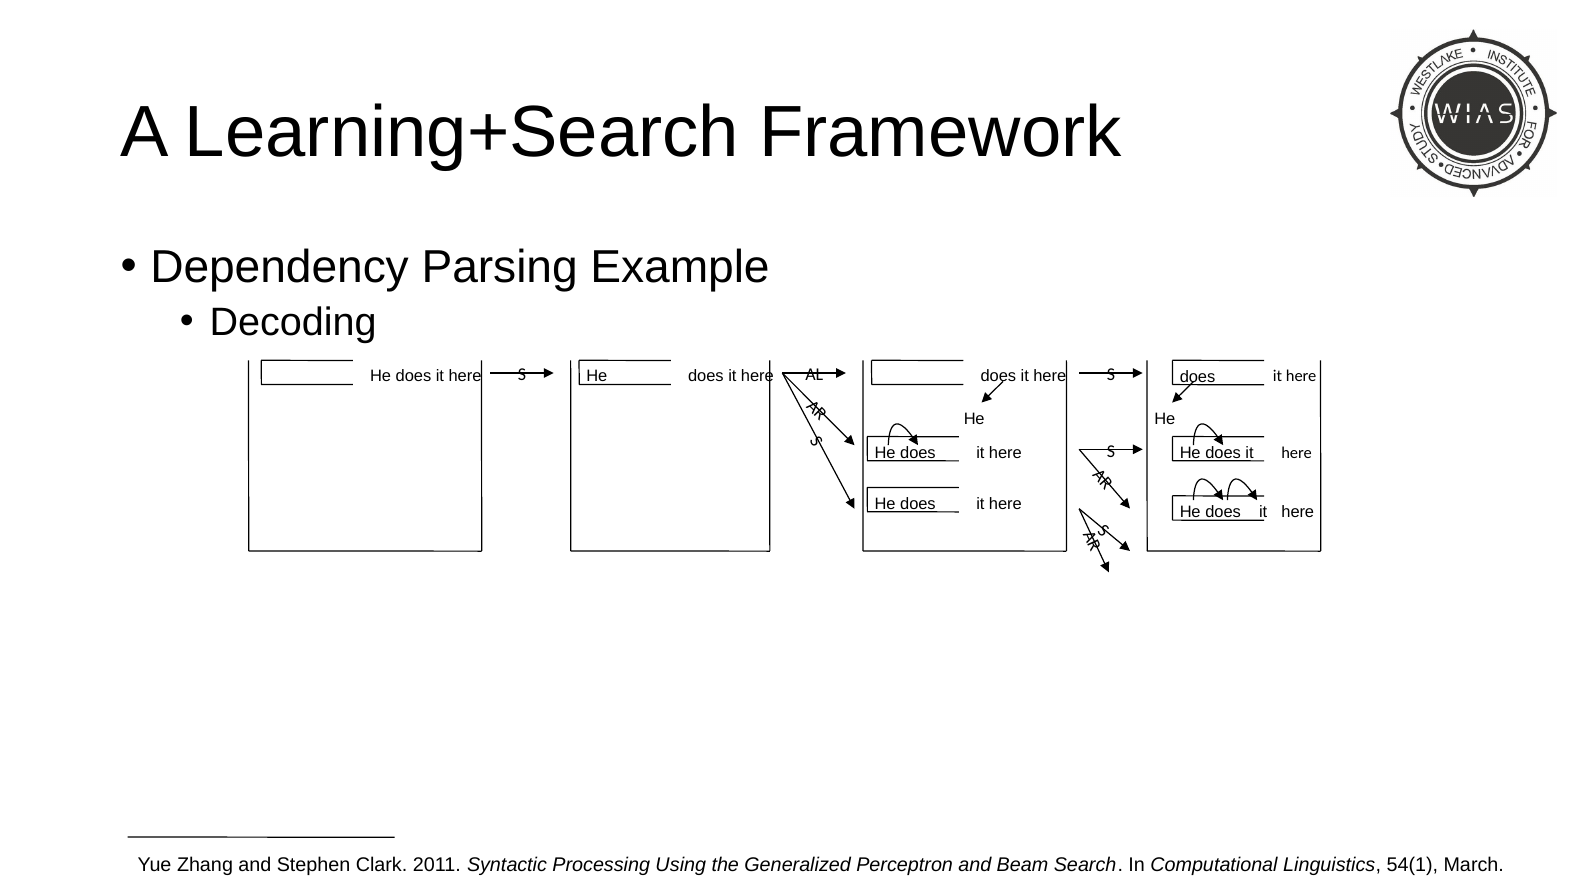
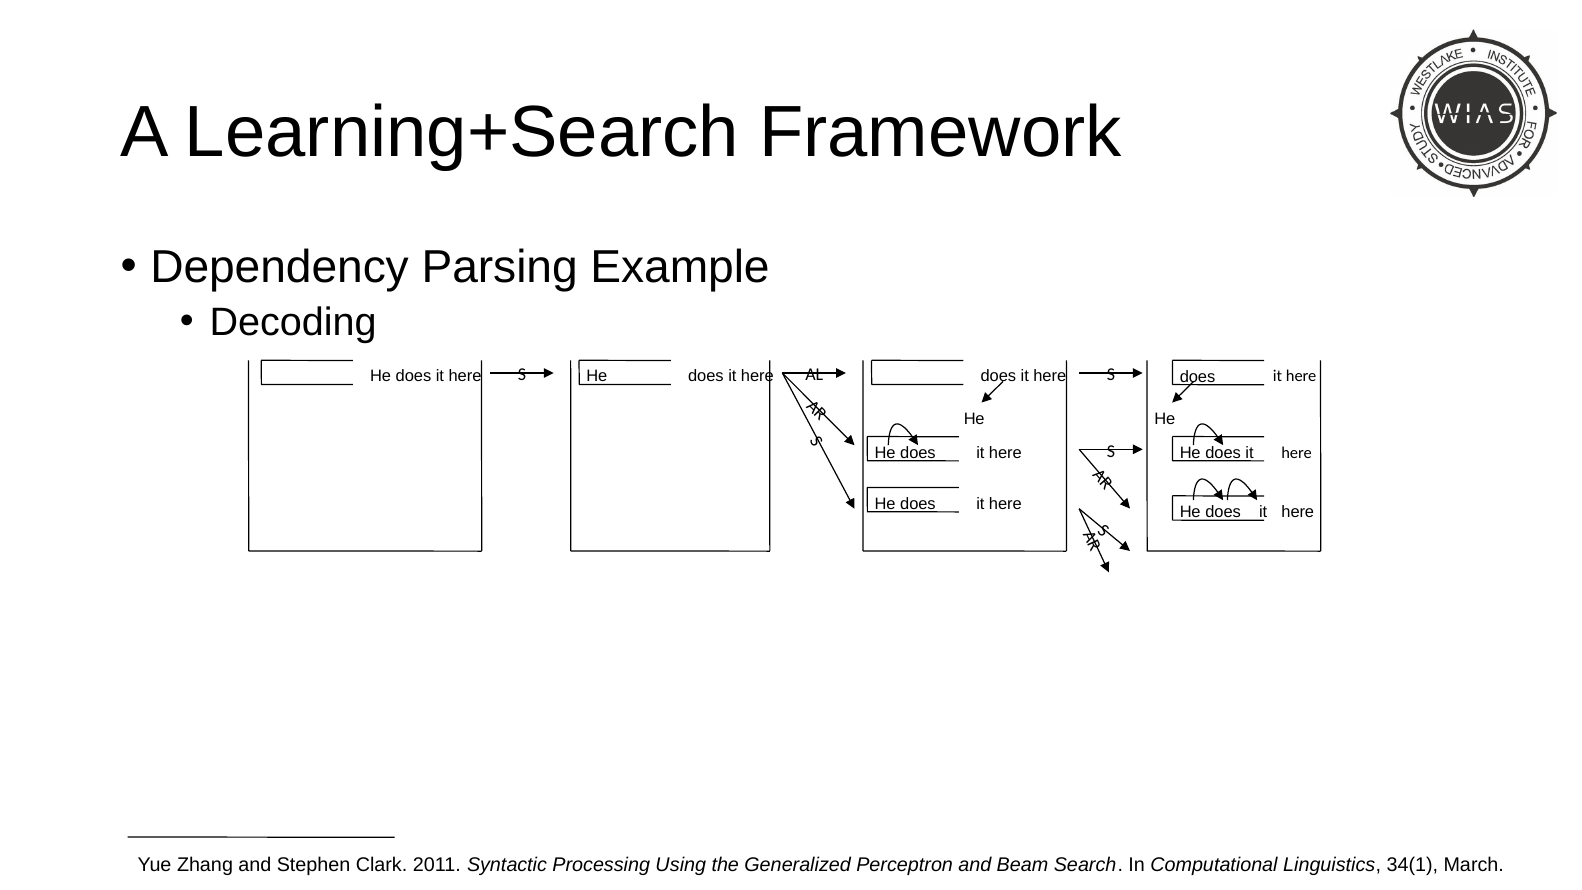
54(1: 54(1 -> 34(1
